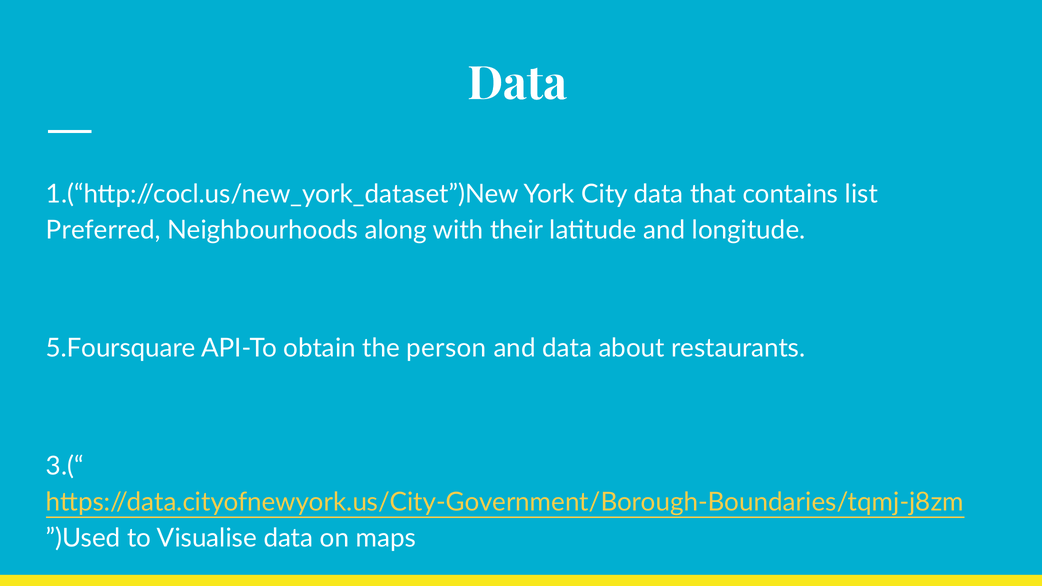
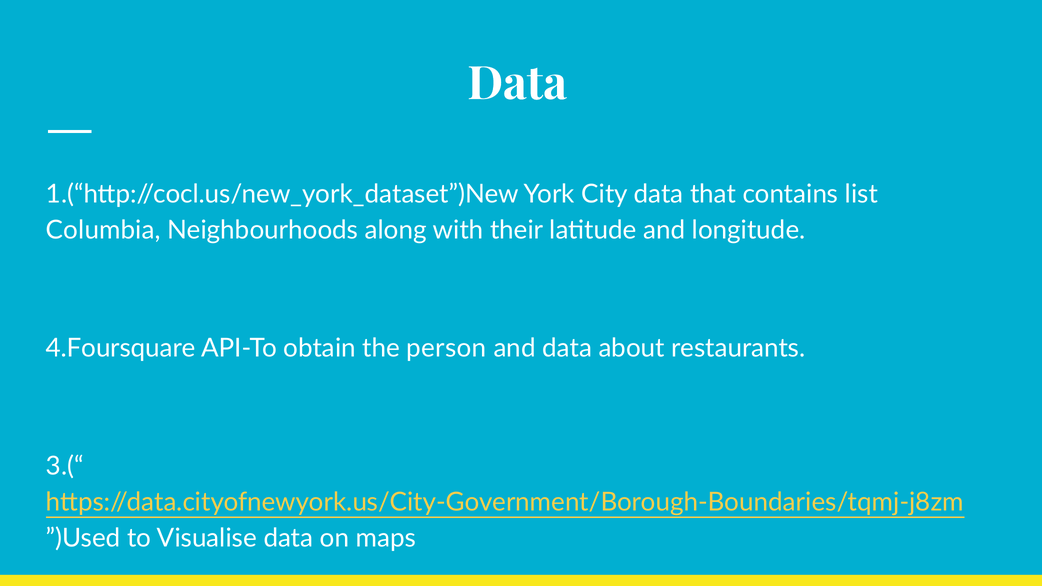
Preferred: Preferred -> Columbia
5.Foursquare: 5.Foursquare -> 4.Foursquare
